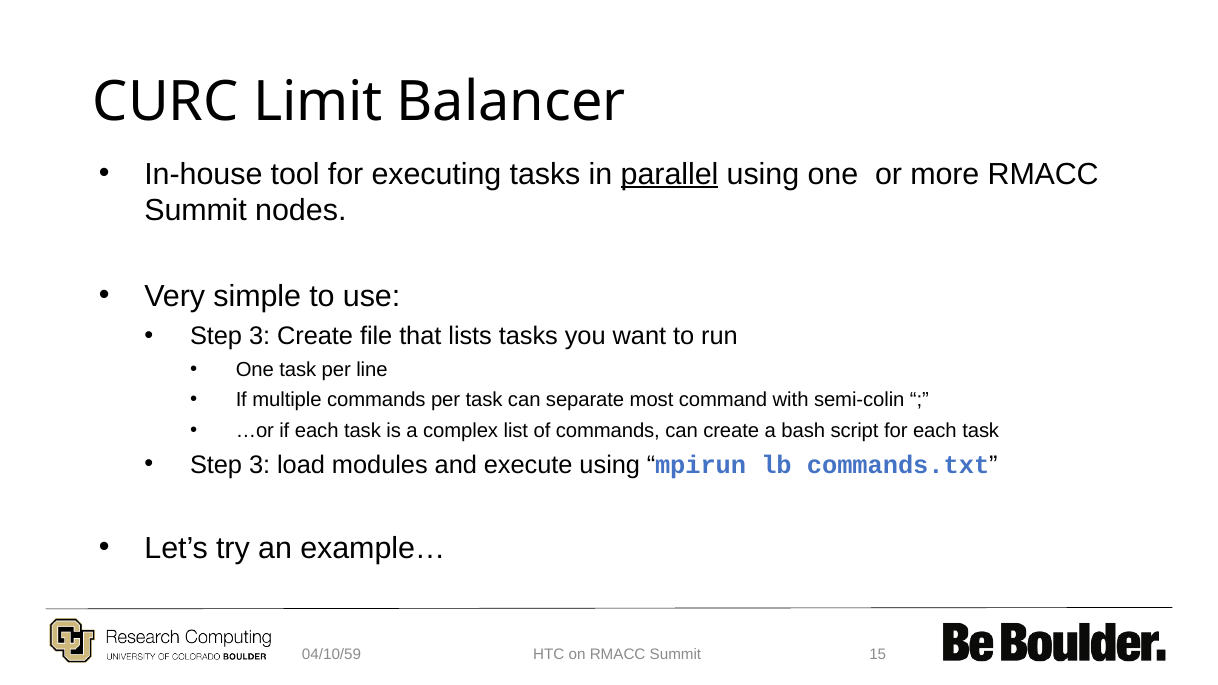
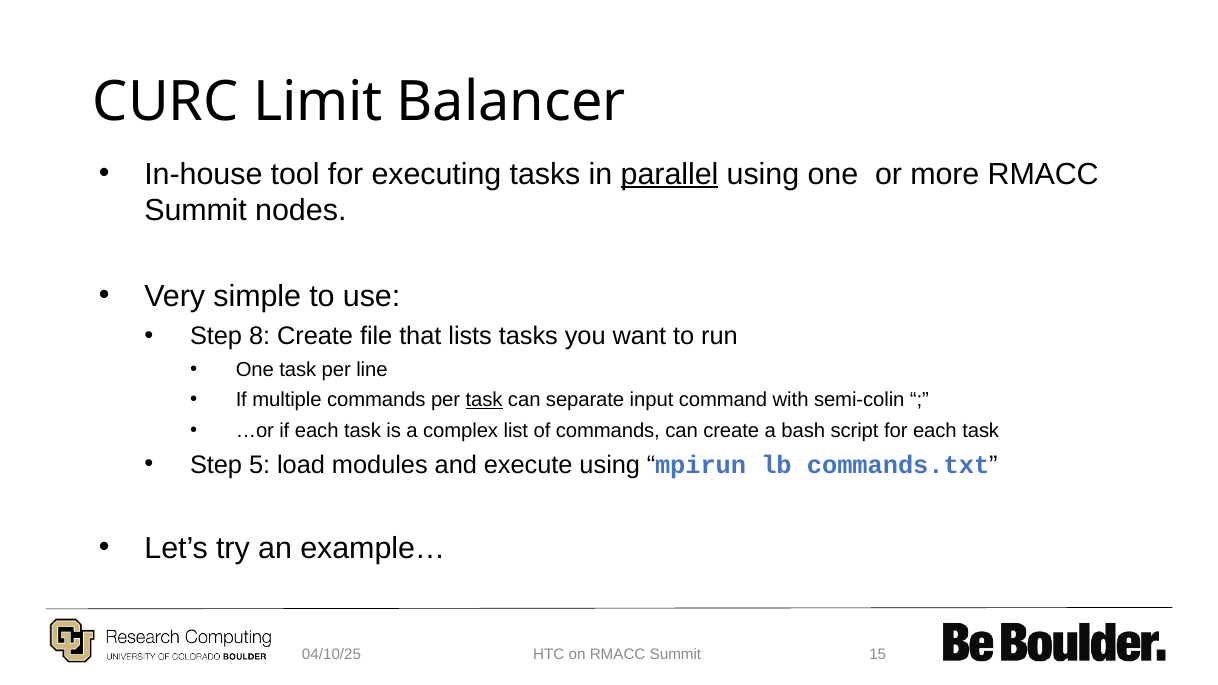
3 at (260, 336): 3 -> 8
task at (484, 400) underline: none -> present
most: most -> input
3 at (260, 465): 3 -> 5
04/10/59: 04/10/59 -> 04/10/25
